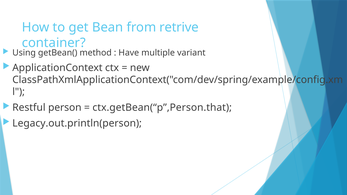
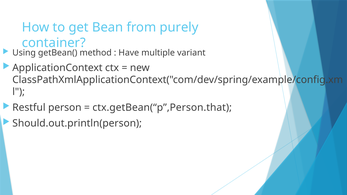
retrive: retrive -> purely
Legacy.out.println(person: Legacy.out.println(person -> Should.out.println(person
